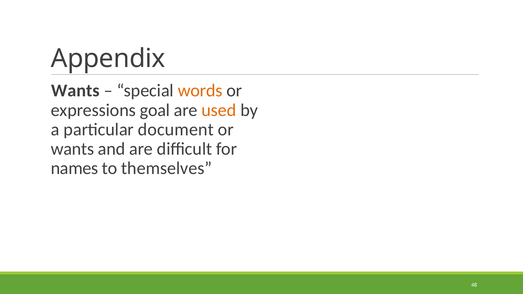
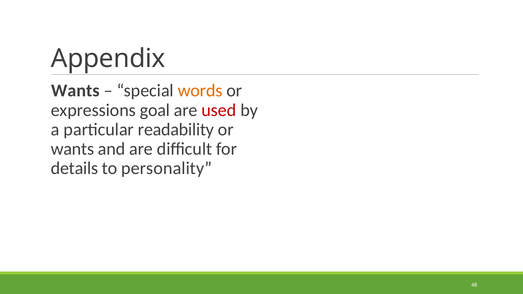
used colour: orange -> red
document: document -> readability
names: names -> details
themselves: themselves -> personality
